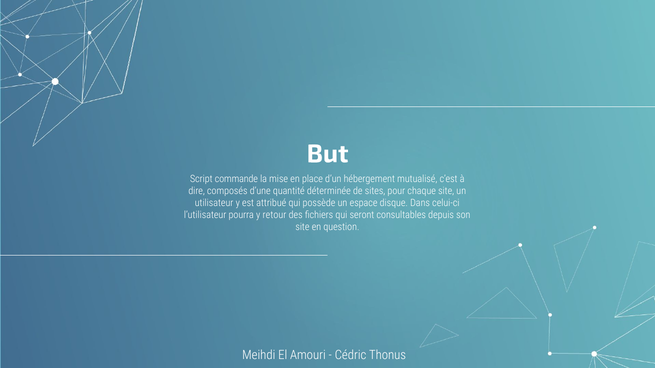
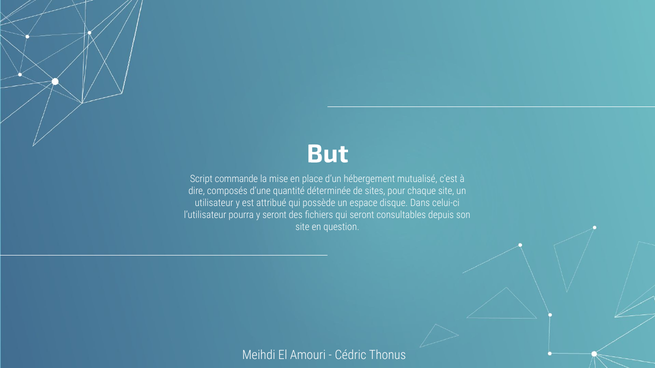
y retour: retour -> seront
